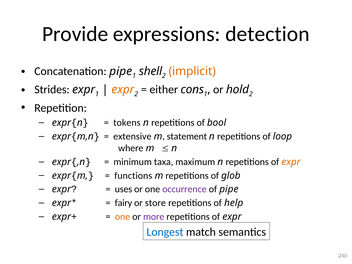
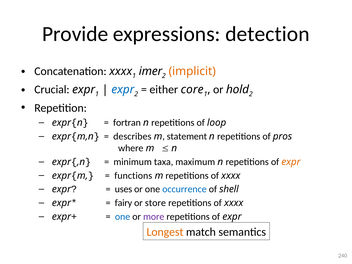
Concatenation pipe: pipe -> xxxx
shell: shell -> imer
Strides: Strides -> Crucial
expr at (123, 90) colour: orange -> blue
cons: cons -> core
tokens: tokens -> fortran
bool: bool -> loop
extensive: extensive -> describes
loop: loop -> pros
m repetitions of glob: glob -> xxxx
occurrence colour: purple -> blue
of pipe: pipe -> shell
help at (234, 203): help -> xxxx
one at (123, 217) colour: orange -> blue
Longest colour: blue -> orange
